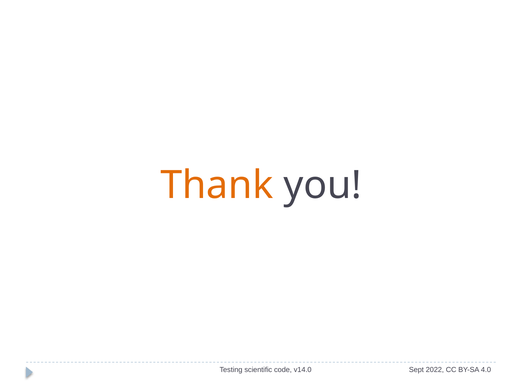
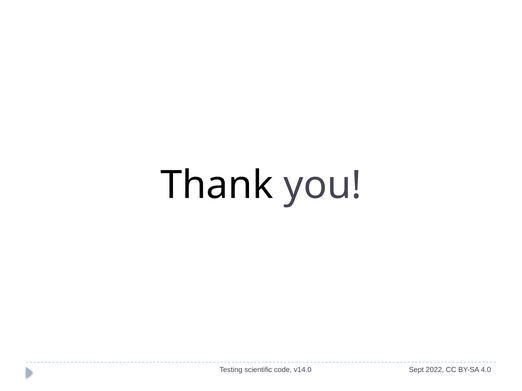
Thank colour: orange -> black
